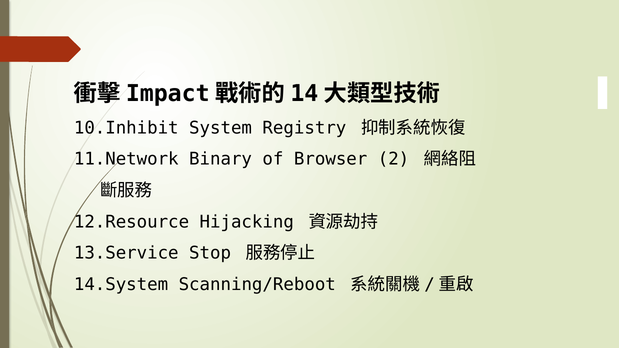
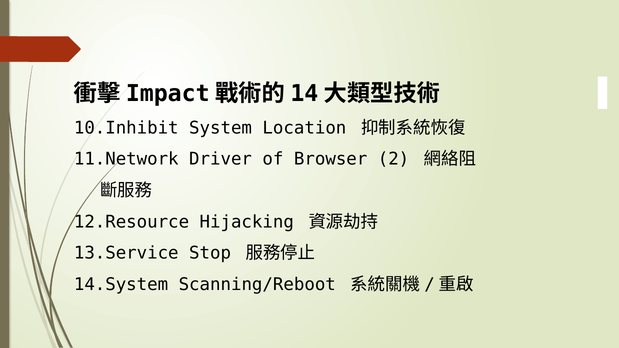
Registry: Registry -> Location
Binary: Binary -> Driver
